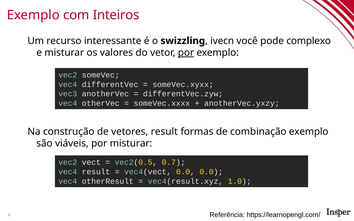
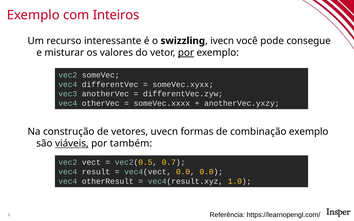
complexo: complexo -> consegue
vetores result: result -> uvecn
viáveis underline: none -> present
por misturar: misturar -> também
